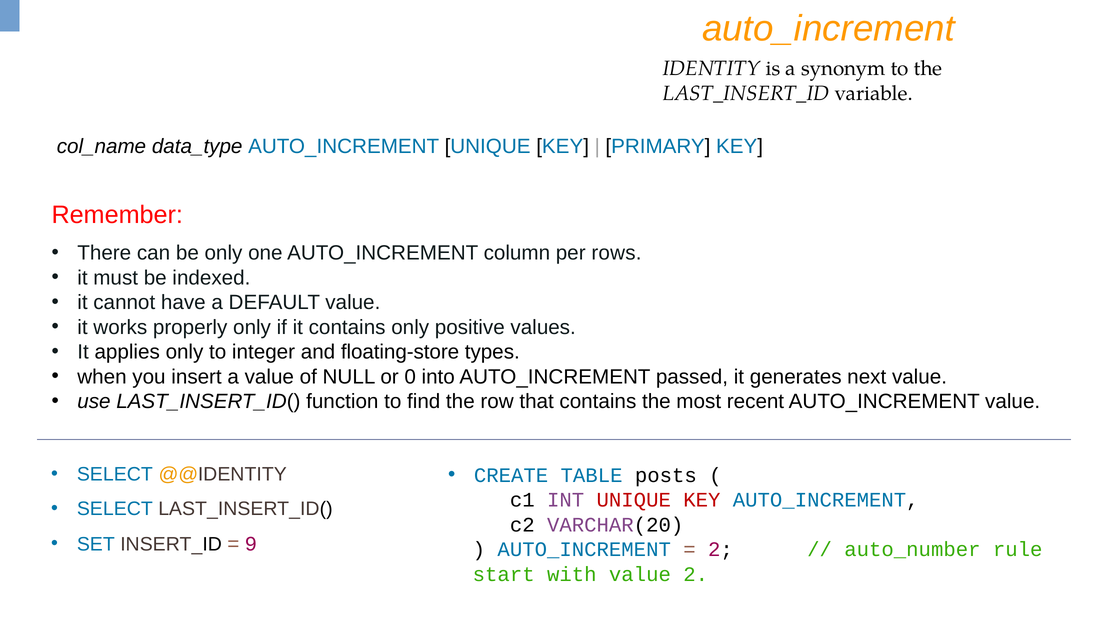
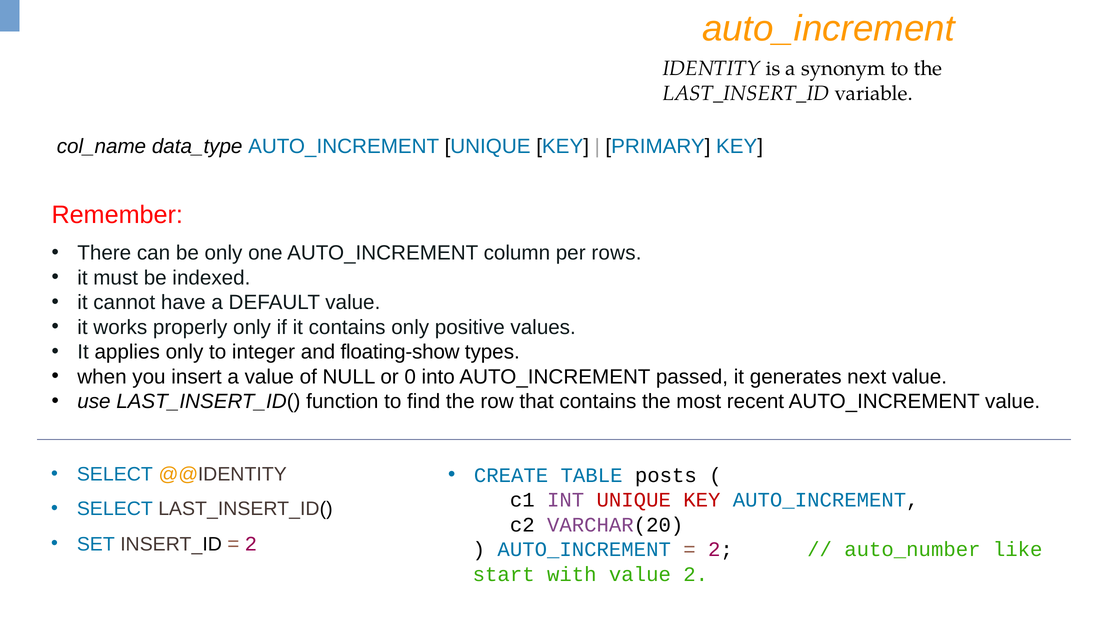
floating-store: floating-store -> floating-show
9 at (251, 544): 9 -> 2
rule: rule -> like
